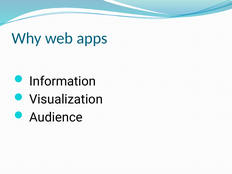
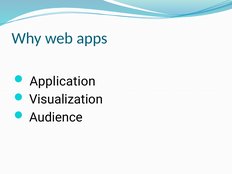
Information: Information -> Application
